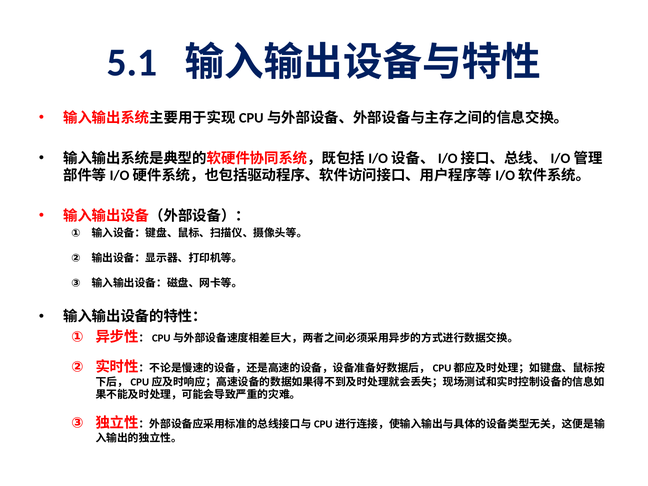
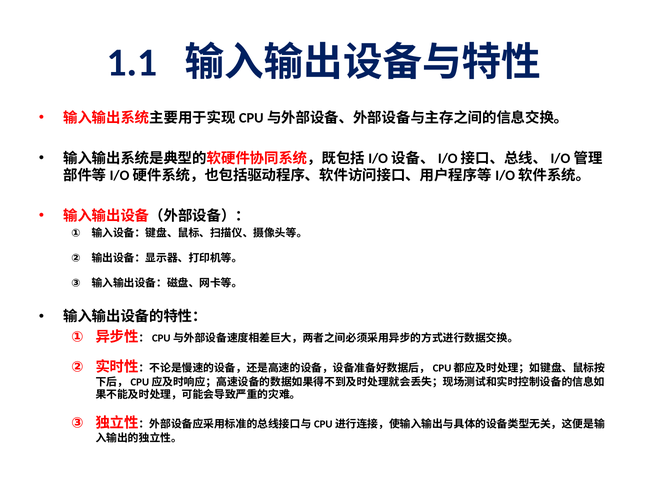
5.1: 5.1 -> 1.1
